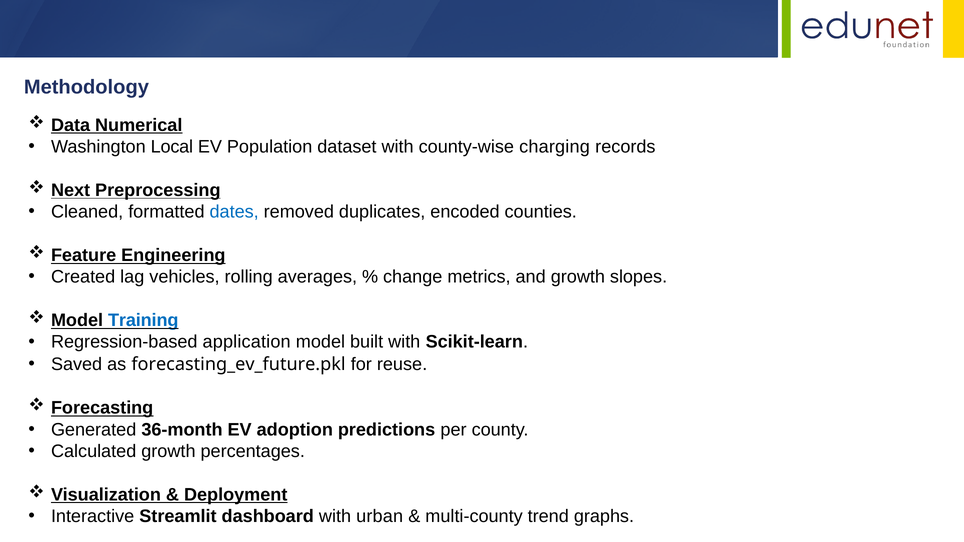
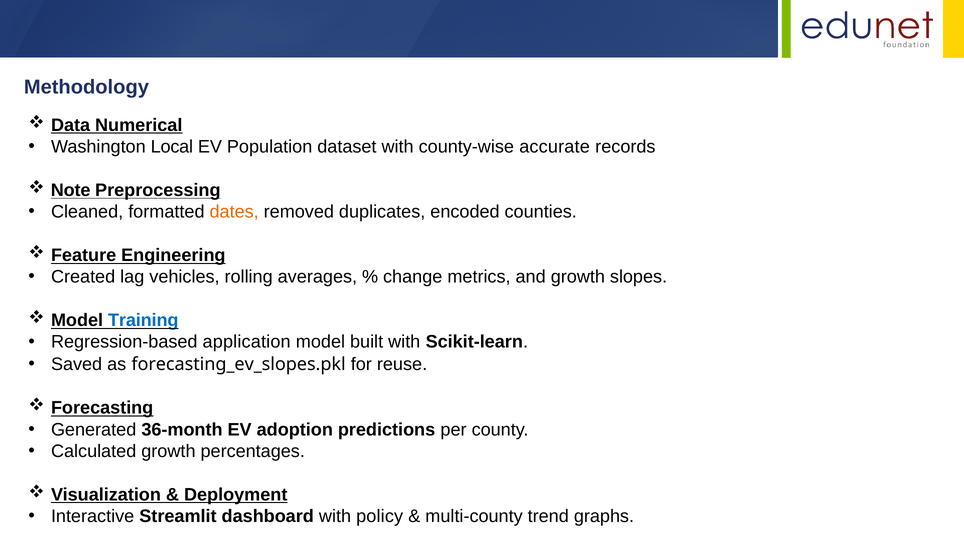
charging: charging -> accurate
Next: Next -> Note
dates colour: blue -> orange
forecasting_ev_future.pkl: forecasting_ev_future.pkl -> forecasting_ev_slopes.pkl
urban: urban -> policy
